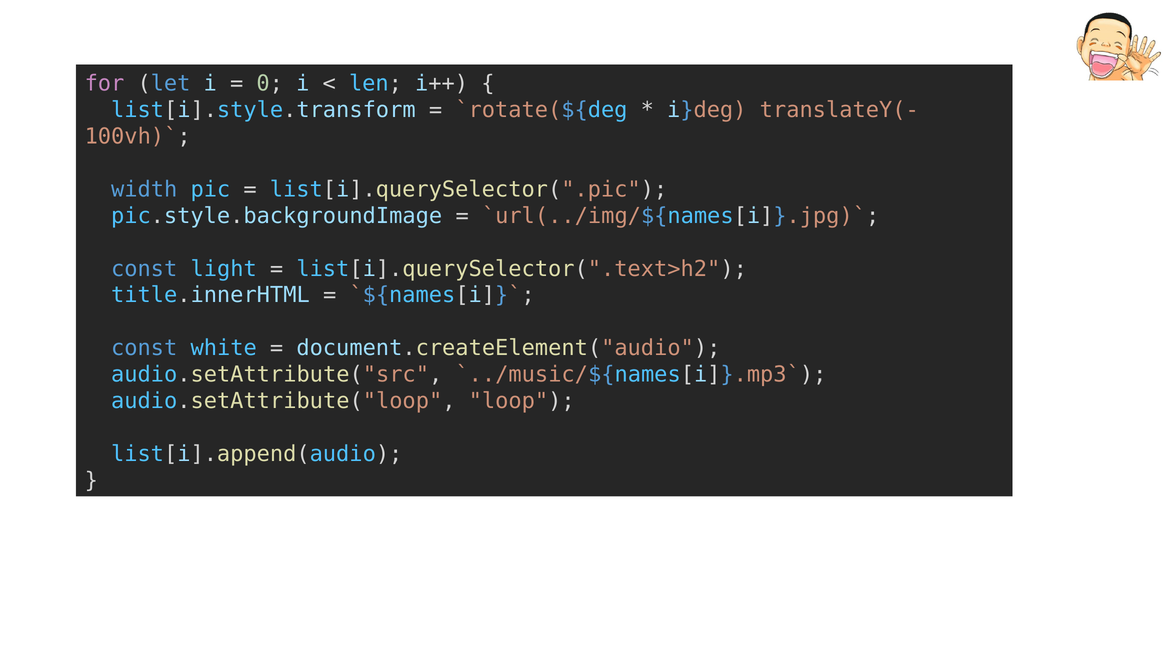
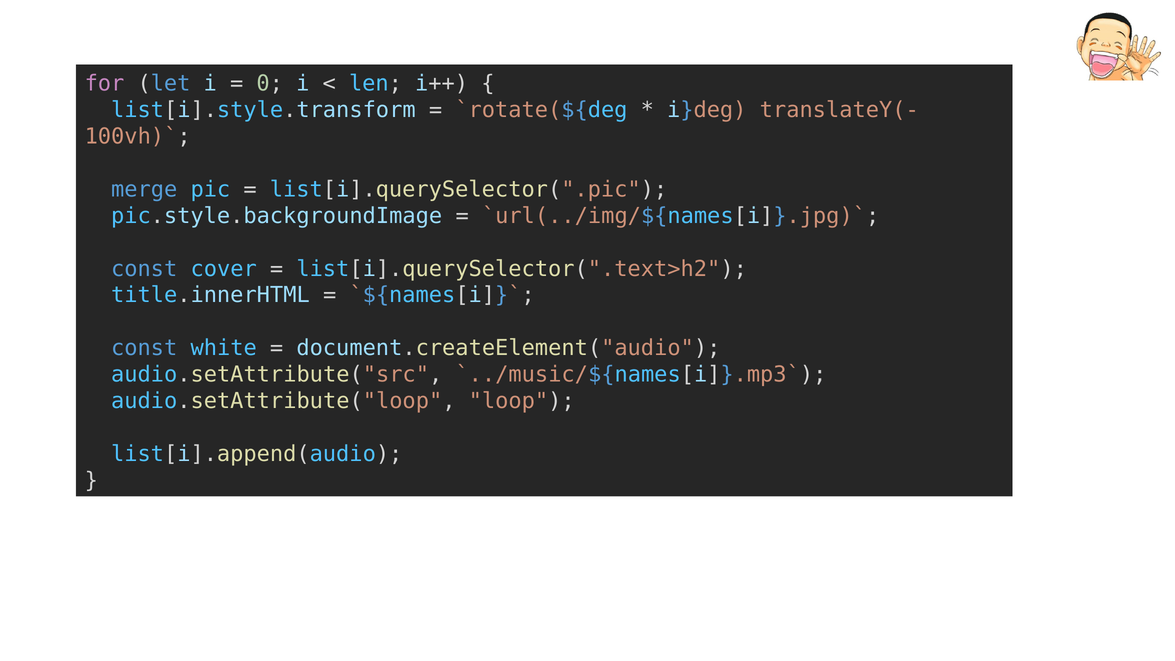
width: width -> merge
light: light -> cover
